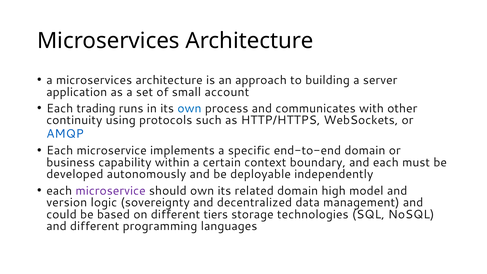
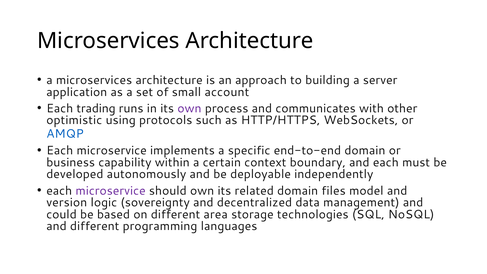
own at (189, 108) colour: blue -> purple
continuity: continuity -> optimistic
high: high -> files
tiers: tiers -> area
